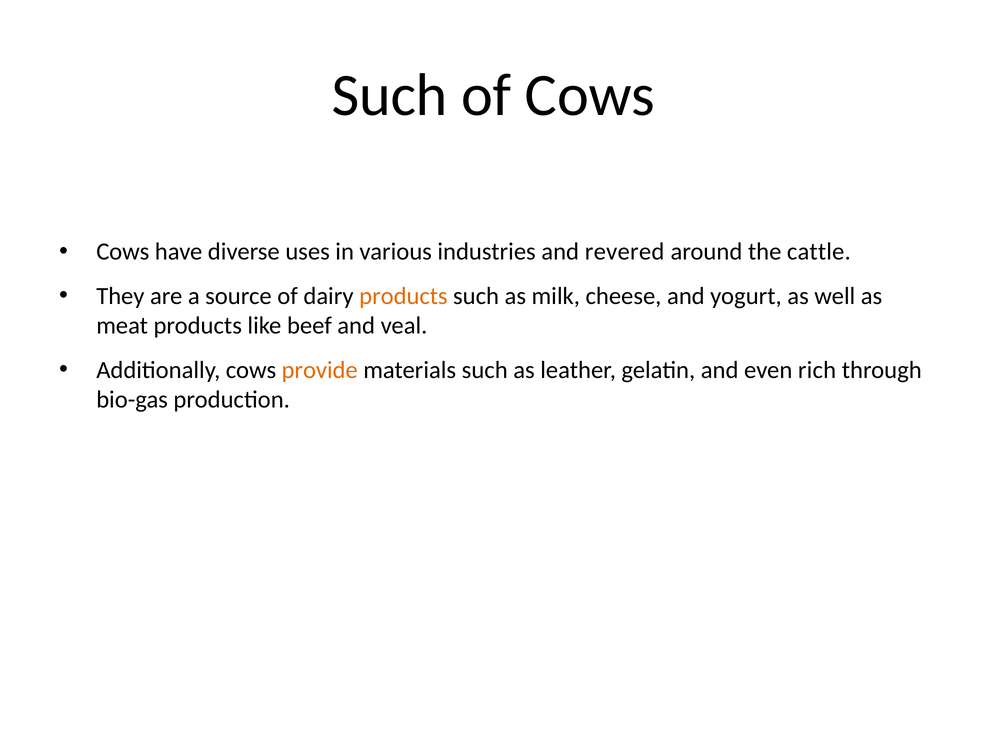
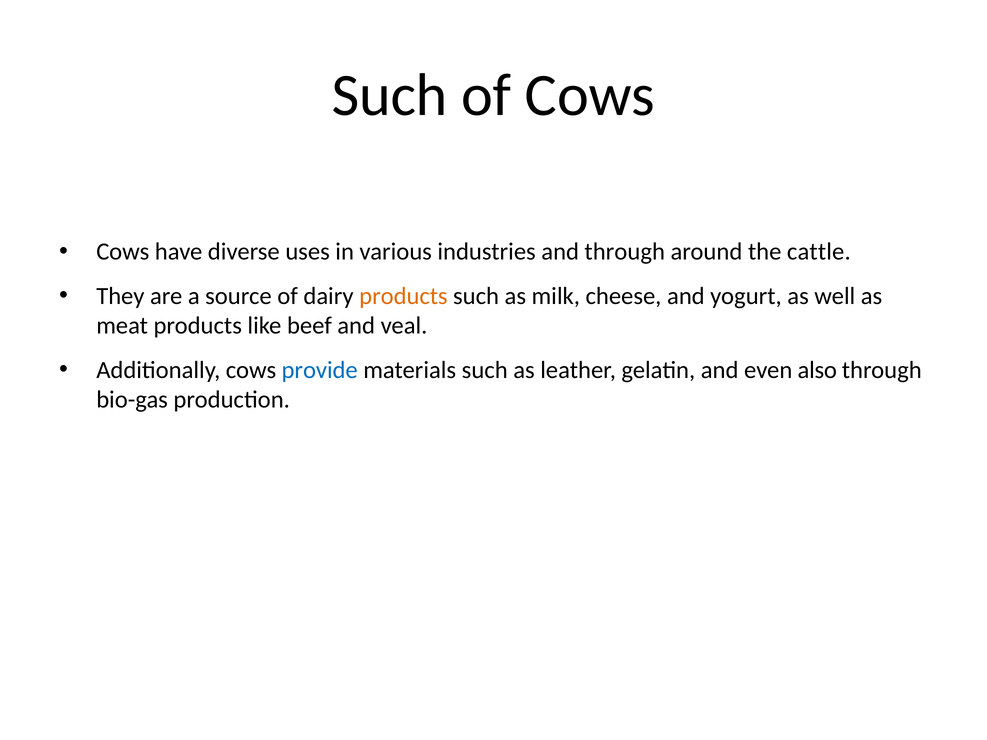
and revered: revered -> through
provide colour: orange -> blue
rich: rich -> also
